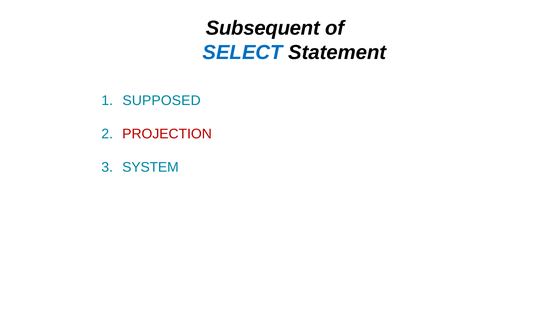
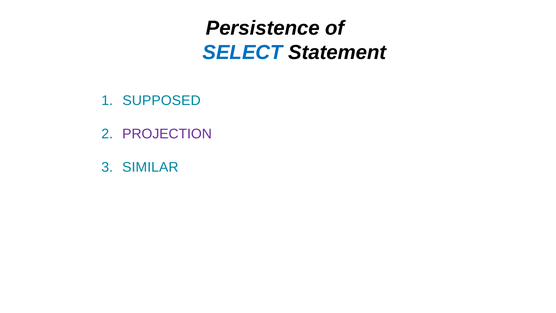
Subsequent: Subsequent -> Persistence
PROJECTION colour: red -> purple
SYSTEM: SYSTEM -> SIMILAR
